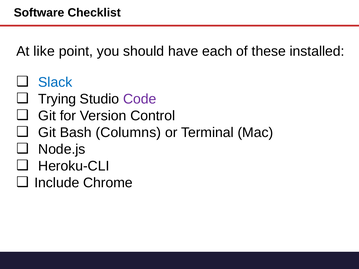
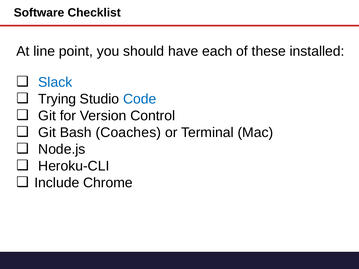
like: like -> line
Code colour: purple -> blue
Columns: Columns -> Coaches
